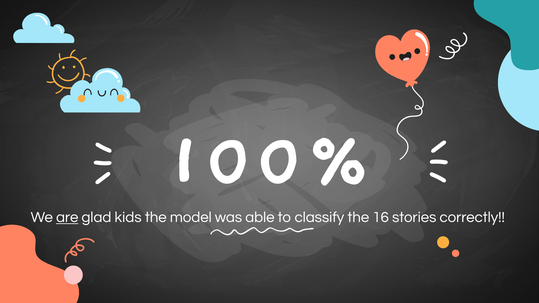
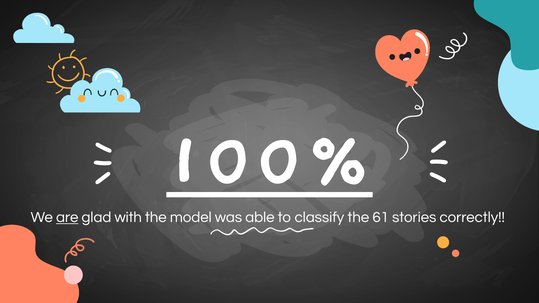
100% underline: none -> present
kids: kids -> with
16: 16 -> 61
